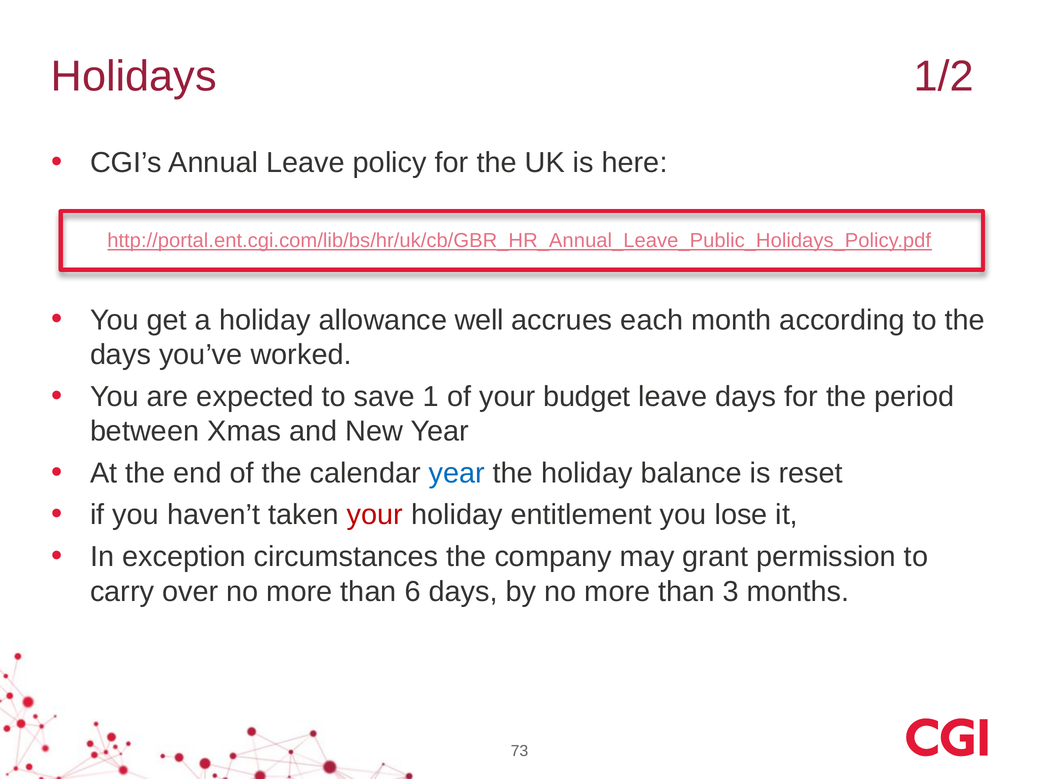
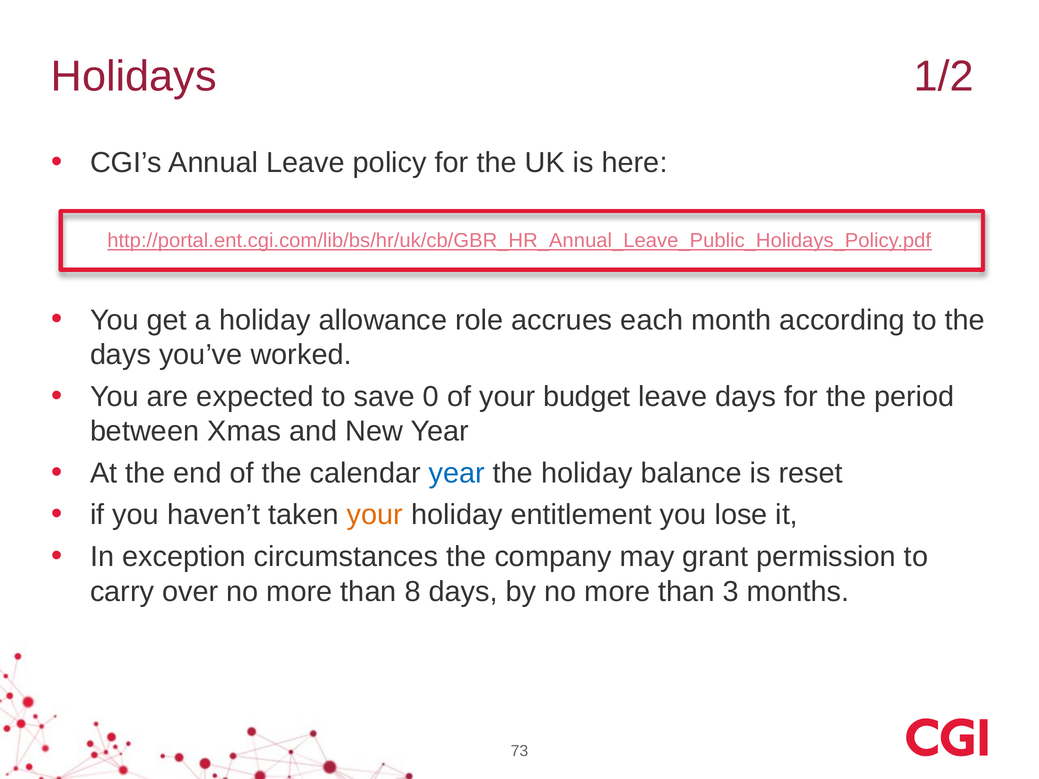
well: well -> role
1: 1 -> 0
your at (375, 515) colour: red -> orange
6: 6 -> 8
